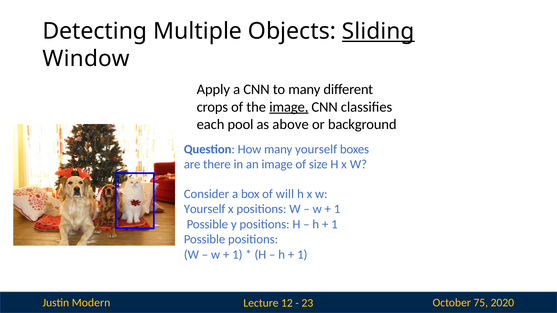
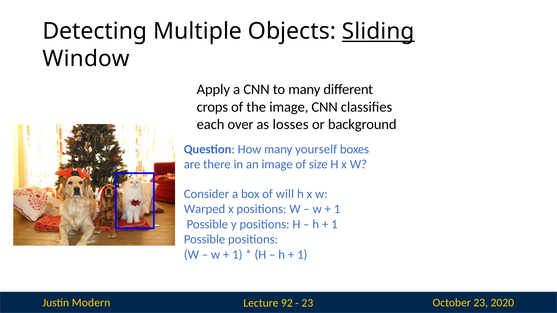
image at (289, 107) underline: present -> none
pool: pool -> over
above: above -> losses
Yourself at (205, 209): Yourself -> Warped
12: 12 -> 92
October 75: 75 -> 23
